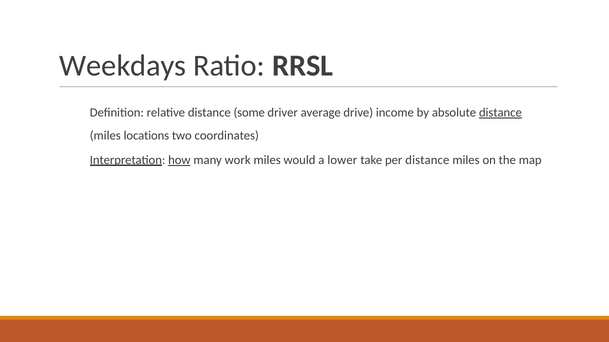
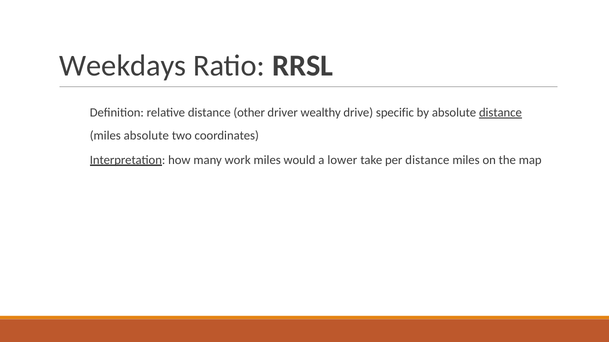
some: some -> other
average: average -> wealthy
income: income -> specific
miles locations: locations -> absolute
how underline: present -> none
